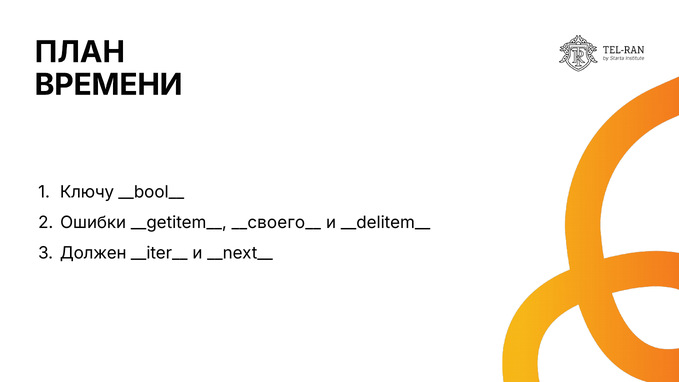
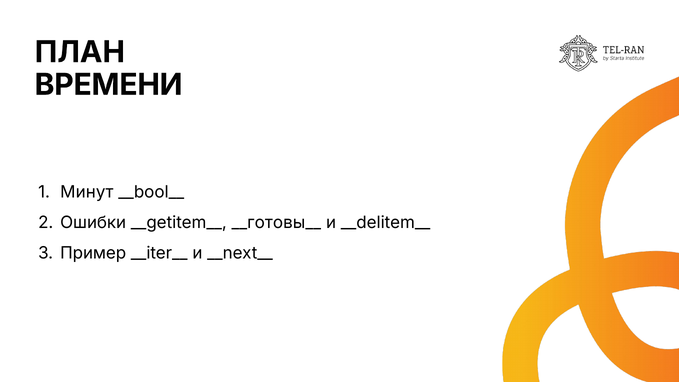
Ключу: Ключу -> Минут
__своего__: __своего__ -> __готовы__
Должен: Должен -> Пример
